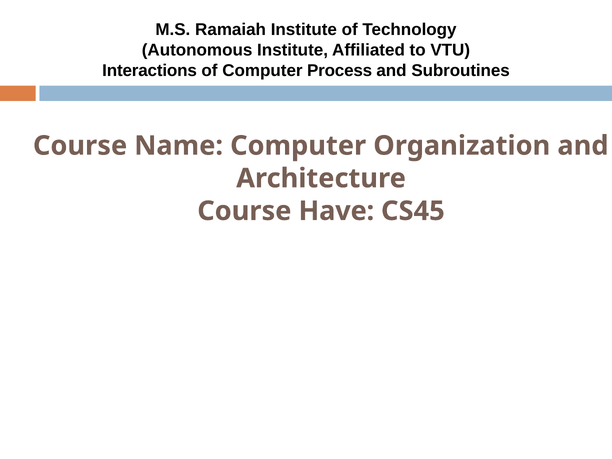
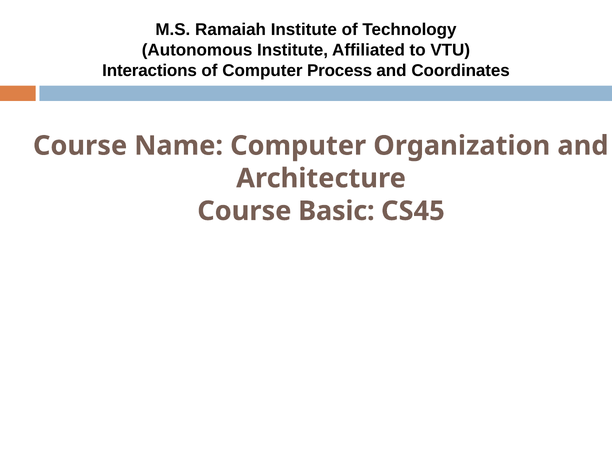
Subroutines: Subroutines -> Coordinates
Have: Have -> Basic
